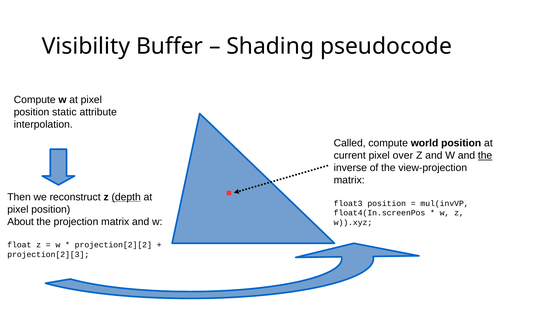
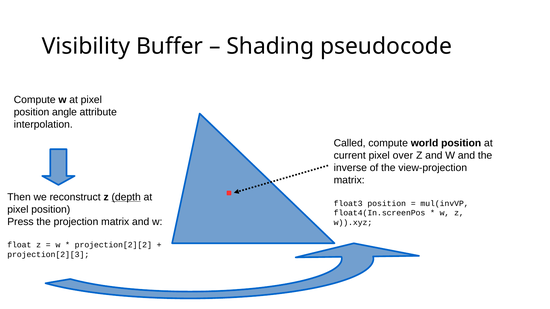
static: static -> angle
the at (485, 156) underline: present -> none
About: About -> Press
